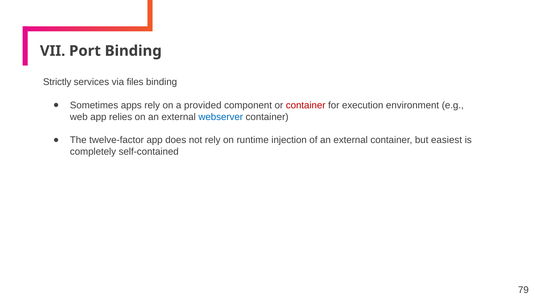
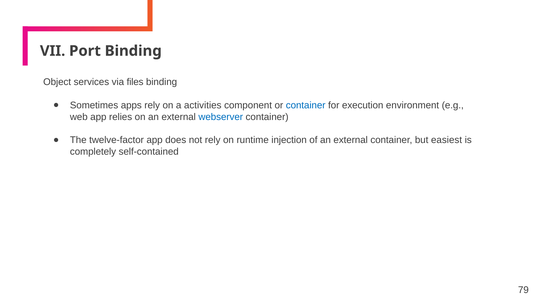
Strictly: Strictly -> Object
provided: provided -> activities
container at (306, 105) colour: red -> blue
